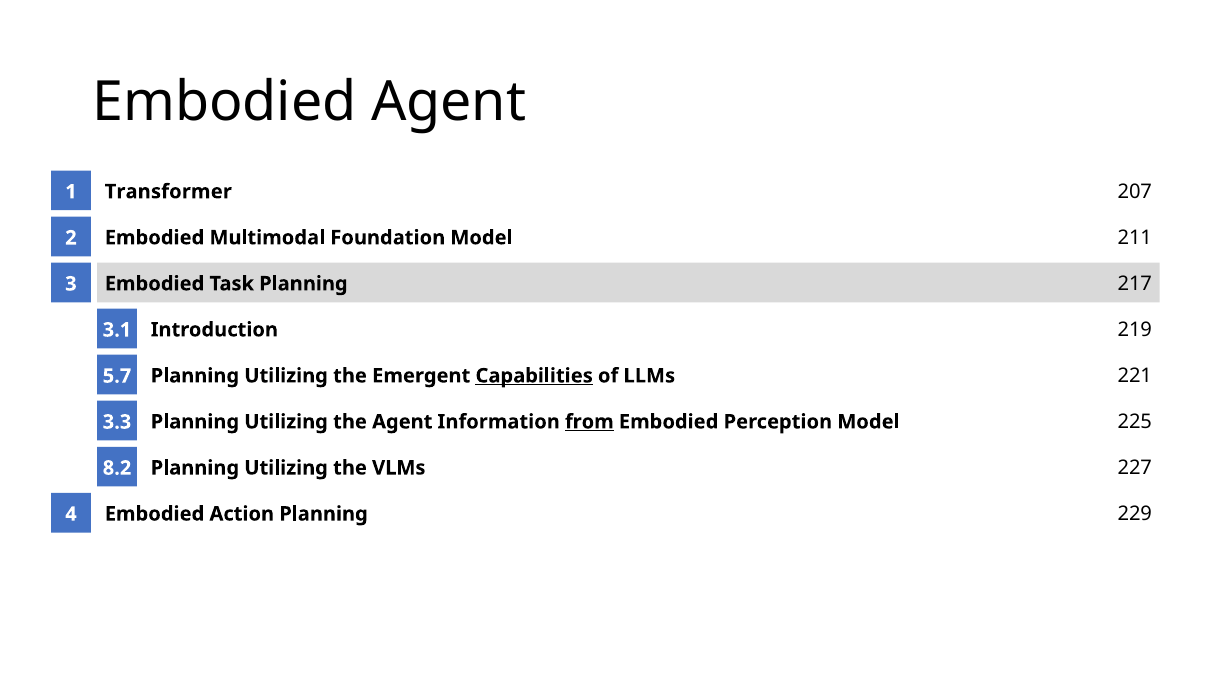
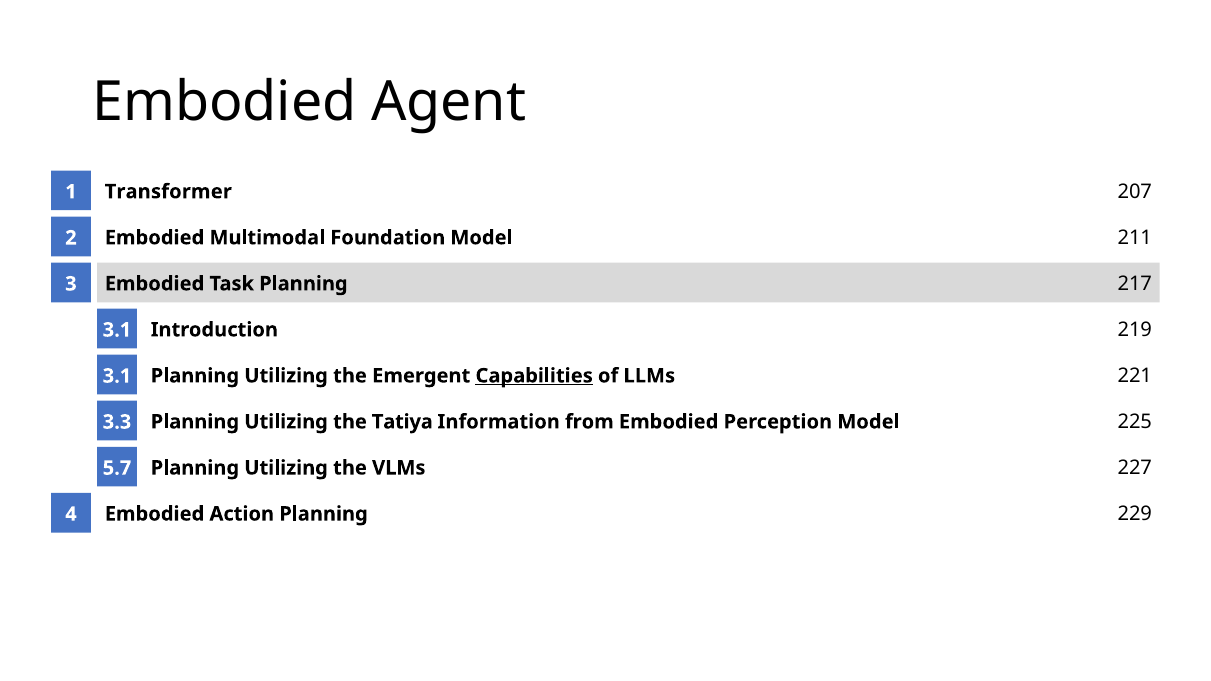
5.7 at (117, 376): 5.7 -> 3.1
the Agent: Agent -> Tatiya
from underline: present -> none
8.2: 8.2 -> 5.7
